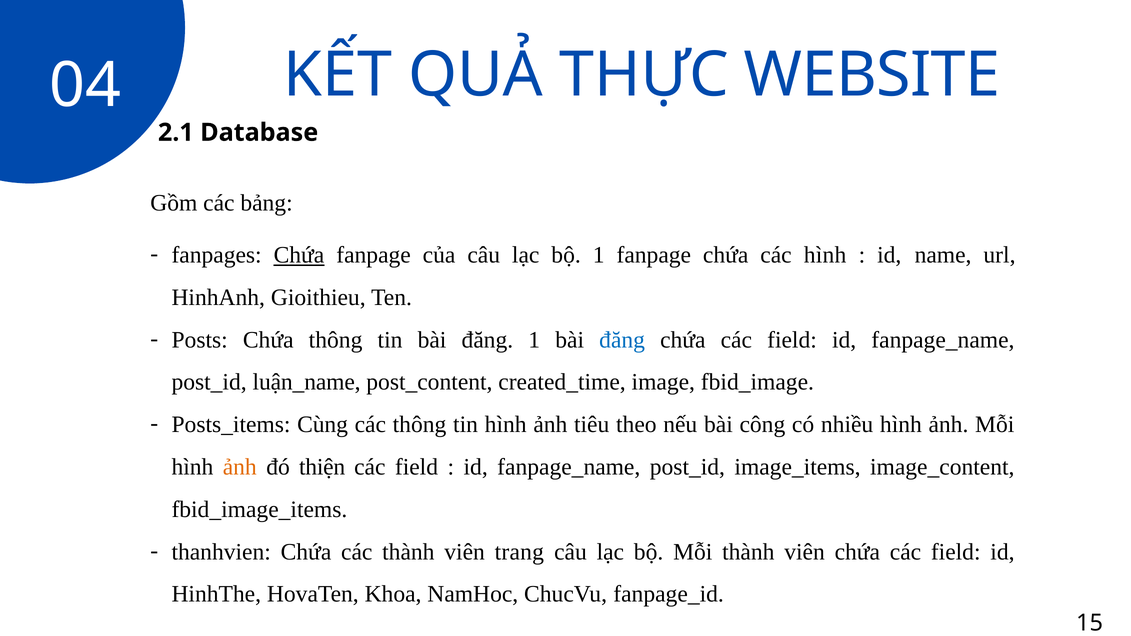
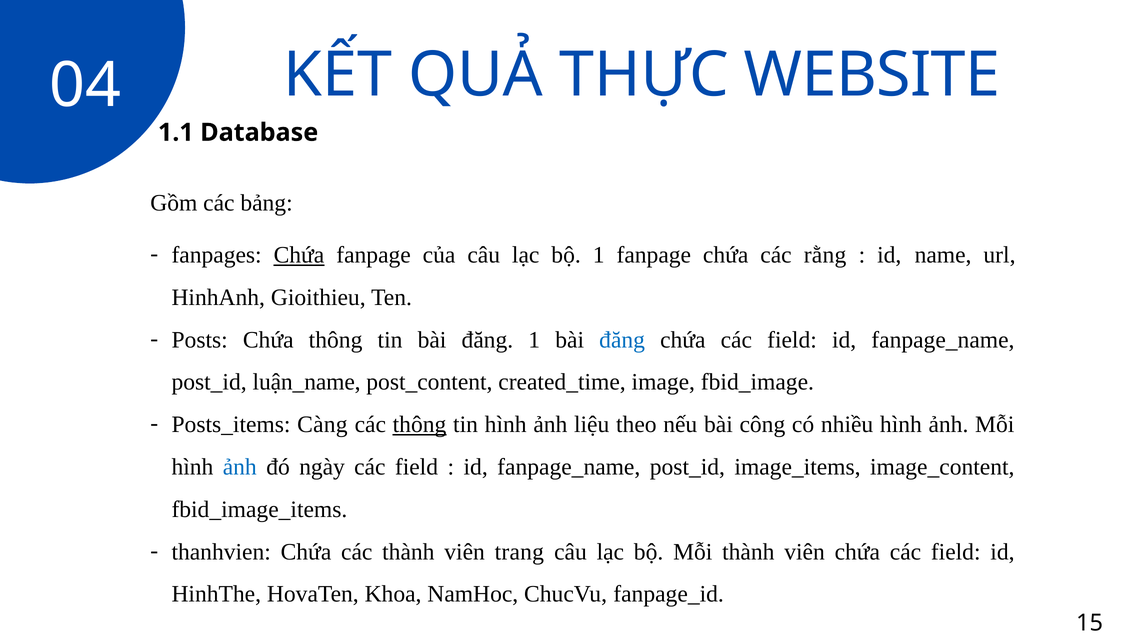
2.1: 2.1 -> 1.1
các hình: hình -> rằng
Cùng: Cùng -> Càng
thông at (420, 425) underline: none -> present
tiêu: tiêu -> liệu
ảnh at (240, 467) colour: orange -> blue
thiện: thiện -> ngày
